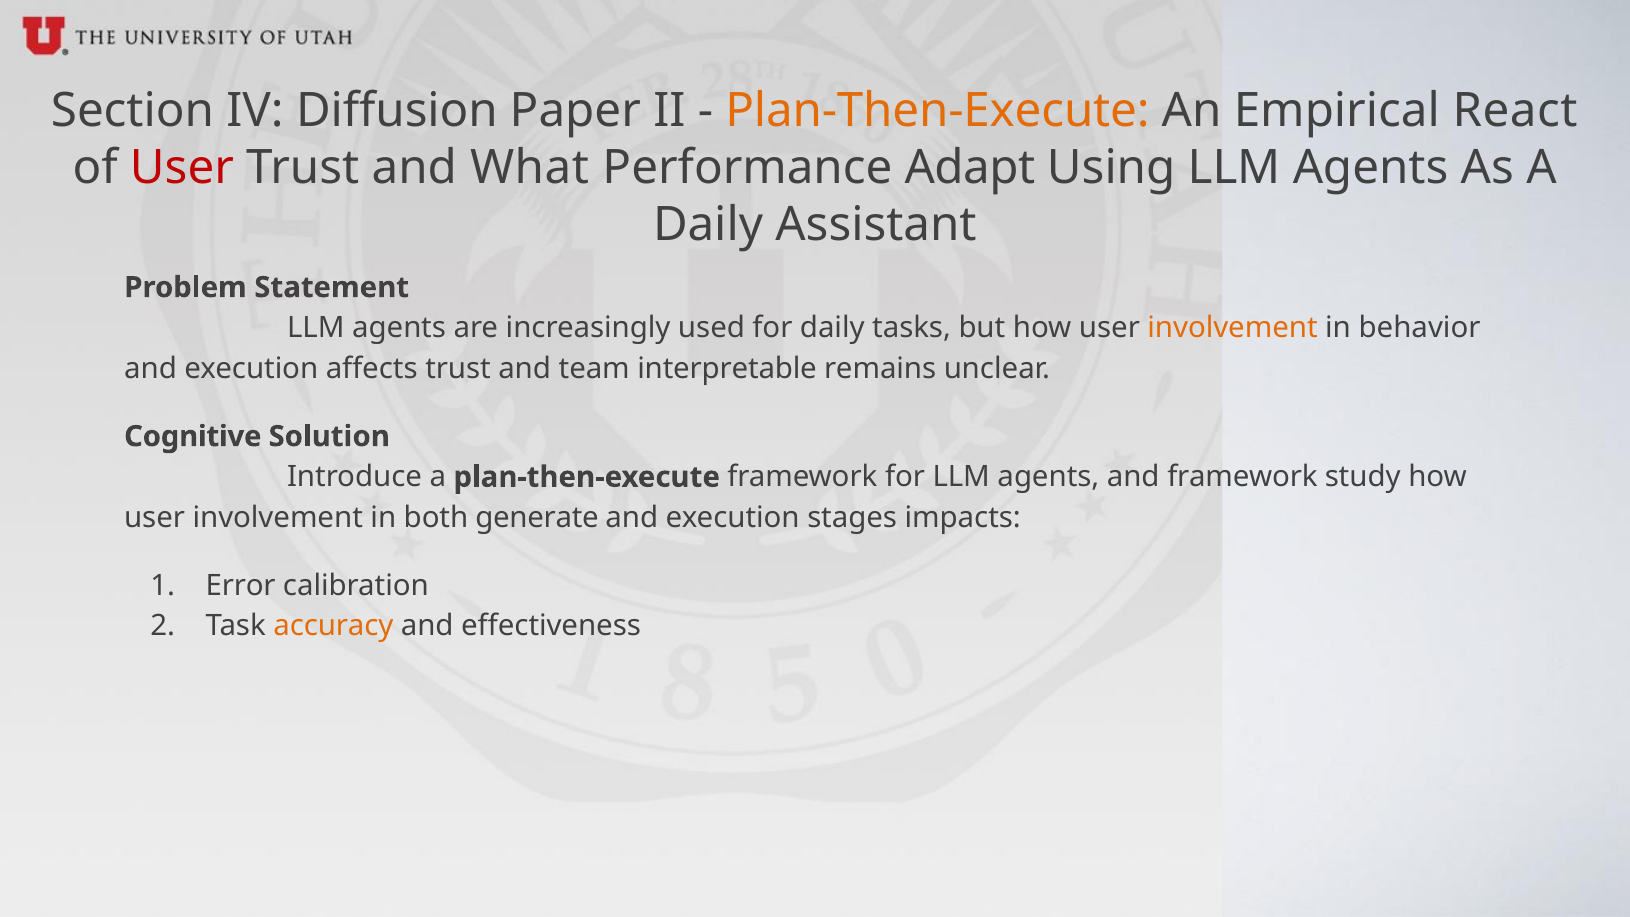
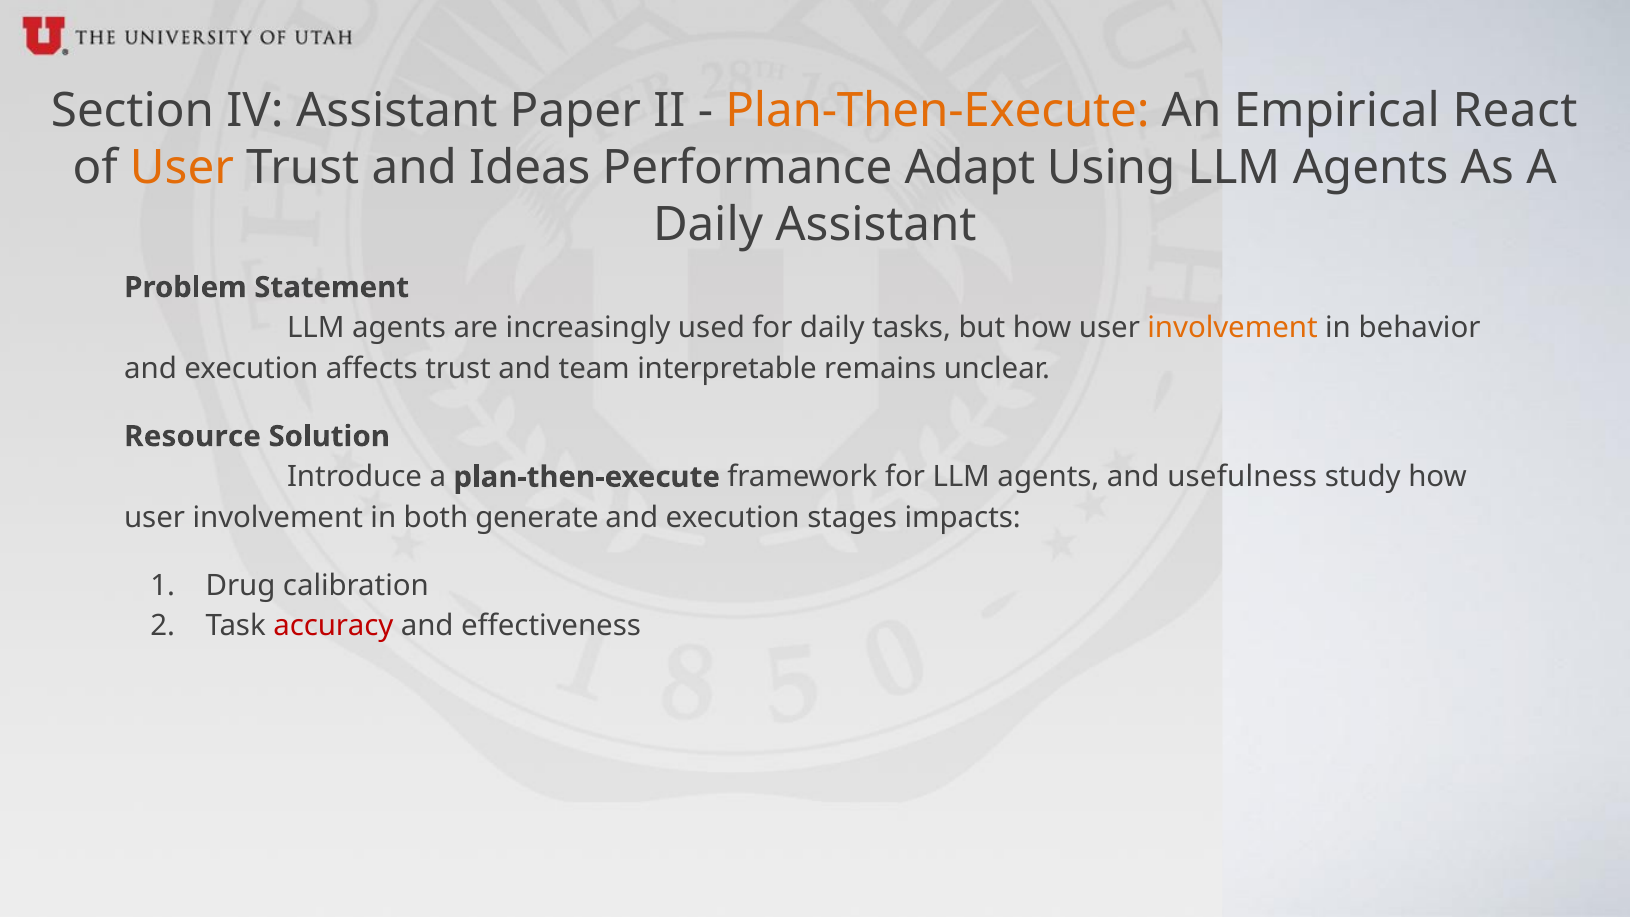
IV Diffusion: Diffusion -> Assistant
User at (182, 168) colour: red -> orange
What: What -> Ideas
Cognitive: Cognitive -> Resource
and framework: framework -> usefulness
Error: Error -> Drug
accuracy colour: orange -> red
